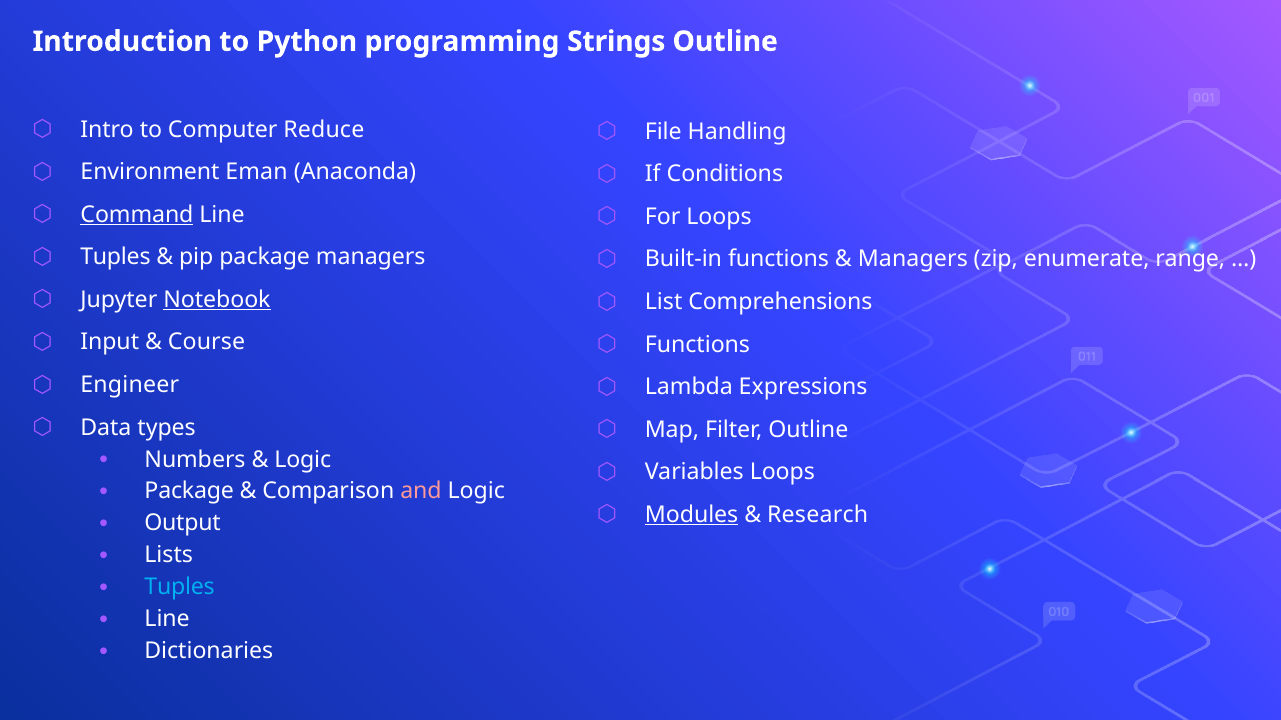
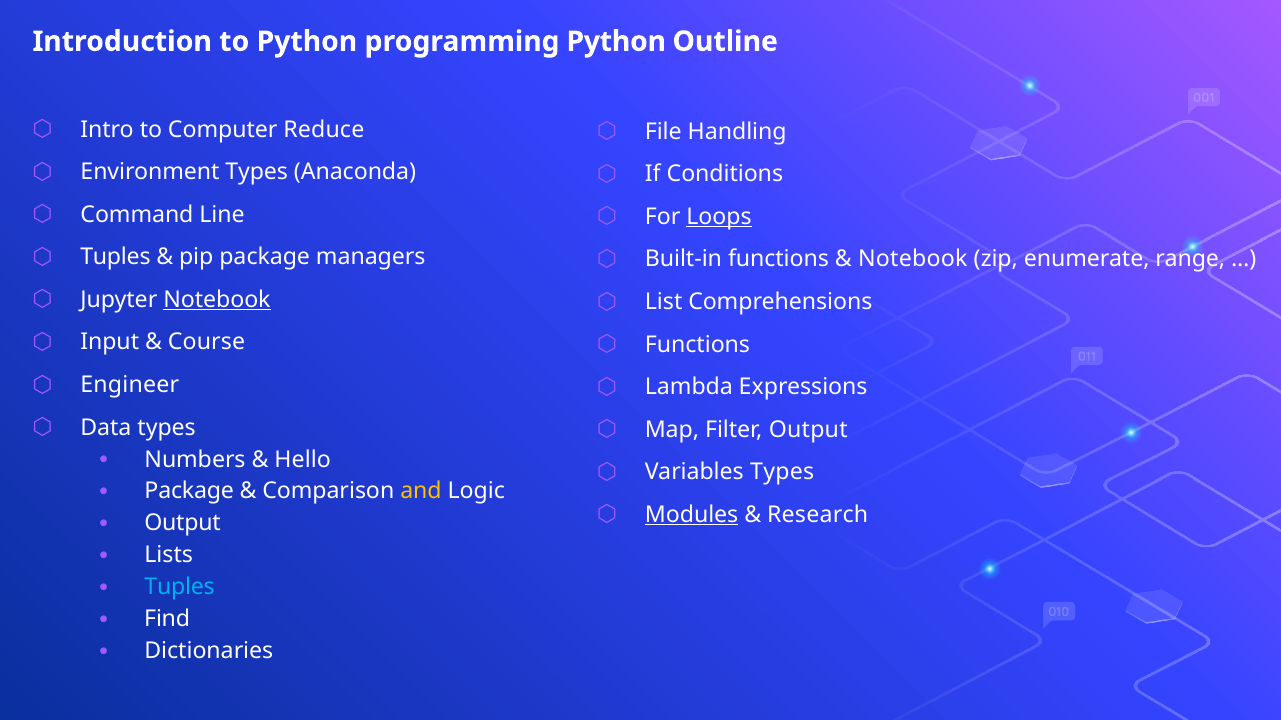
programming Strings: Strings -> Python
Environment Eman: Eman -> Types
Command underline: present -> none
Loops at (719, 217) underline: none -> present
Managers at (913, 259): Managers -> Notebook
Filter Outline: Outline -> Output
Logic at (303, 460): Logic -> Hello
Variables Loops: Loops -> Types
and colour: pink -> yellow
Line at (167, 619): Line -> Find
